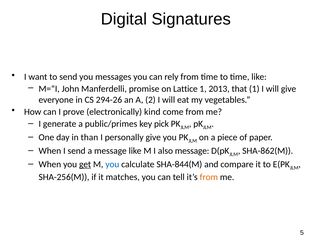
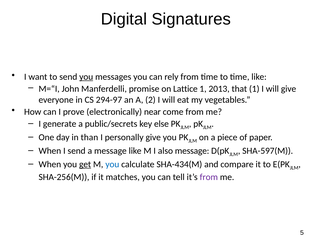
you at (86, 77) underline: none -> present
294-26: 294-26 -> 294-97
kind: kind -> near
public/primes: public/primes -> public/secrets
pick: pick -> else
SHA-862(M: SHA-862(M -> SHA-597(M
SHA-844(M: SHA-844(M -> SHA-434(M
from at (209, 177) colour: orange -> purple
